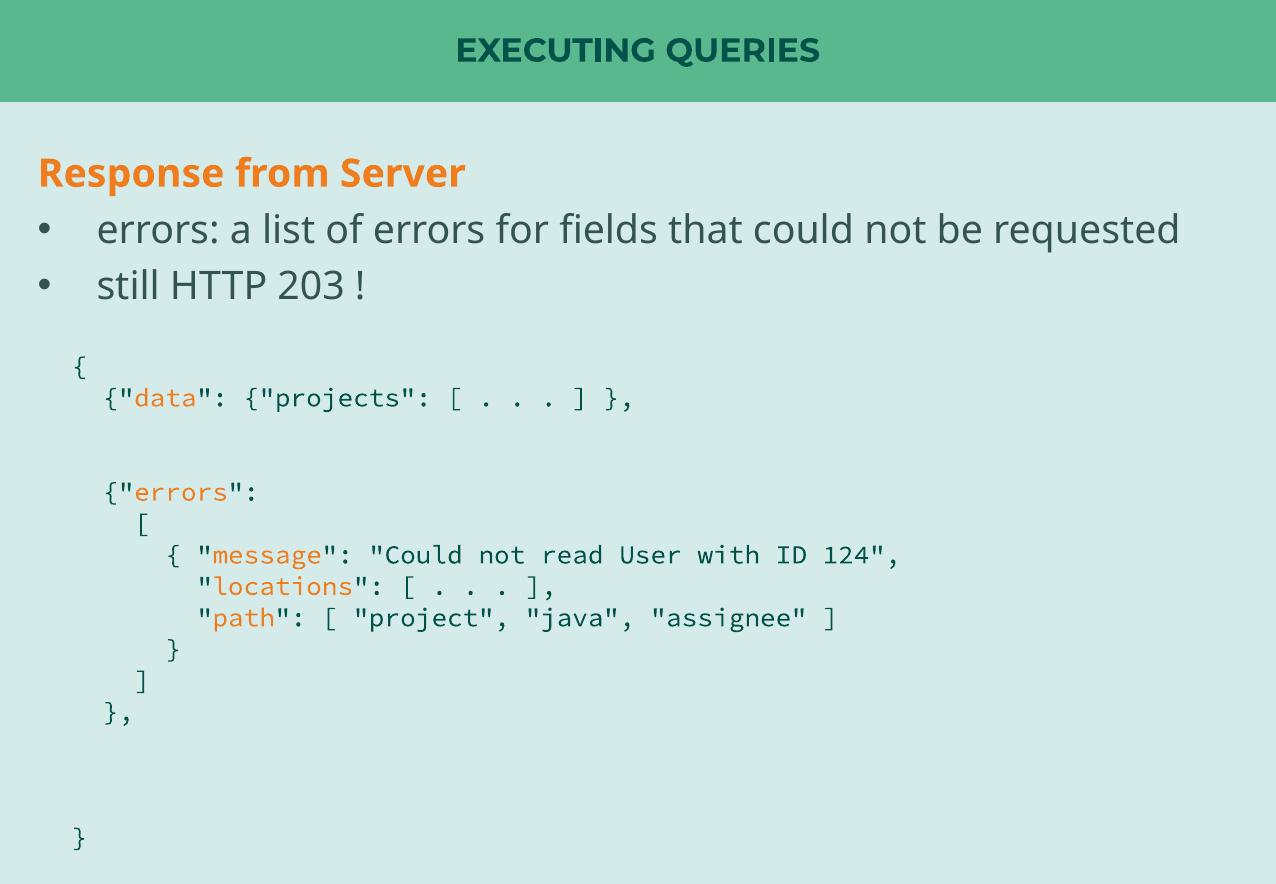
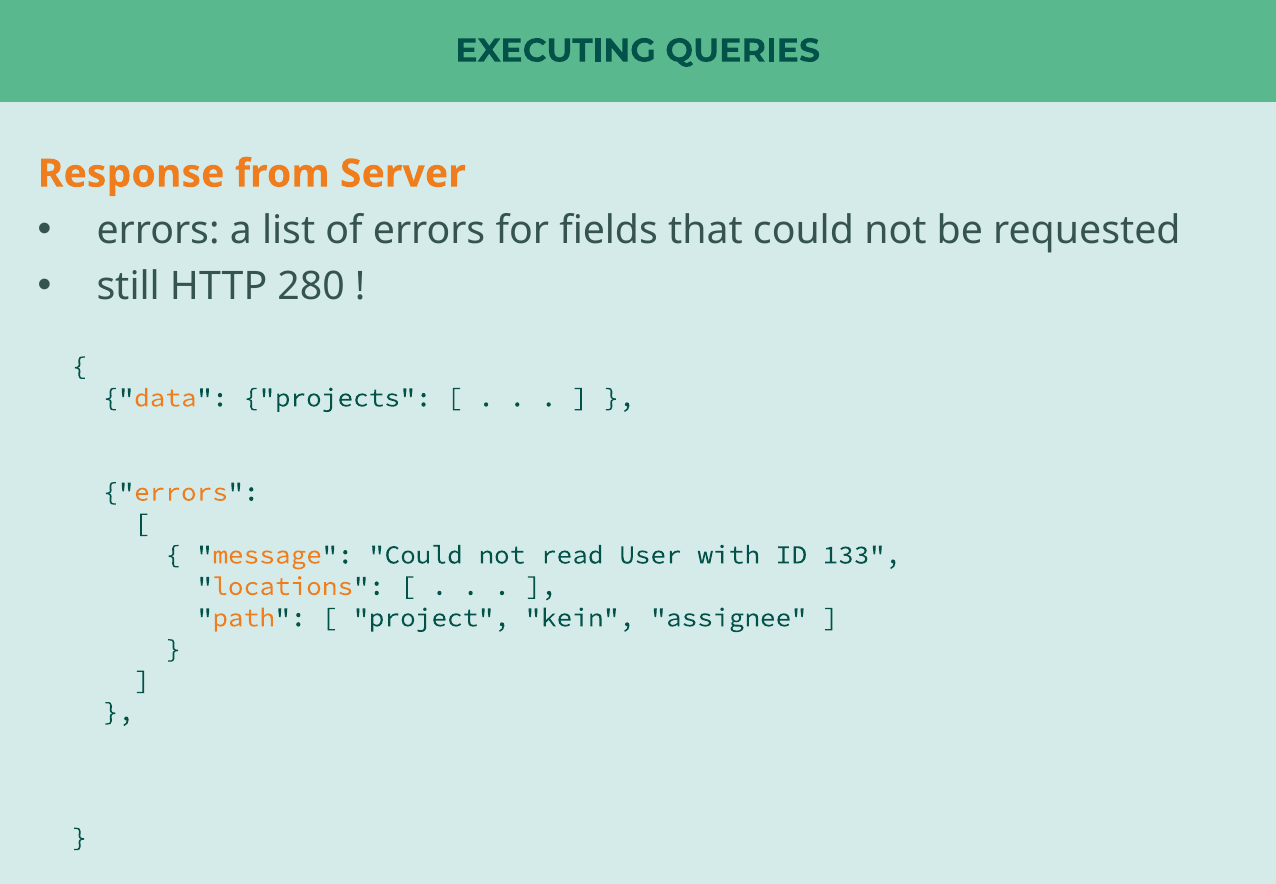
203: 203 -> 280
124: 124 -> 133
java: java -> kein
